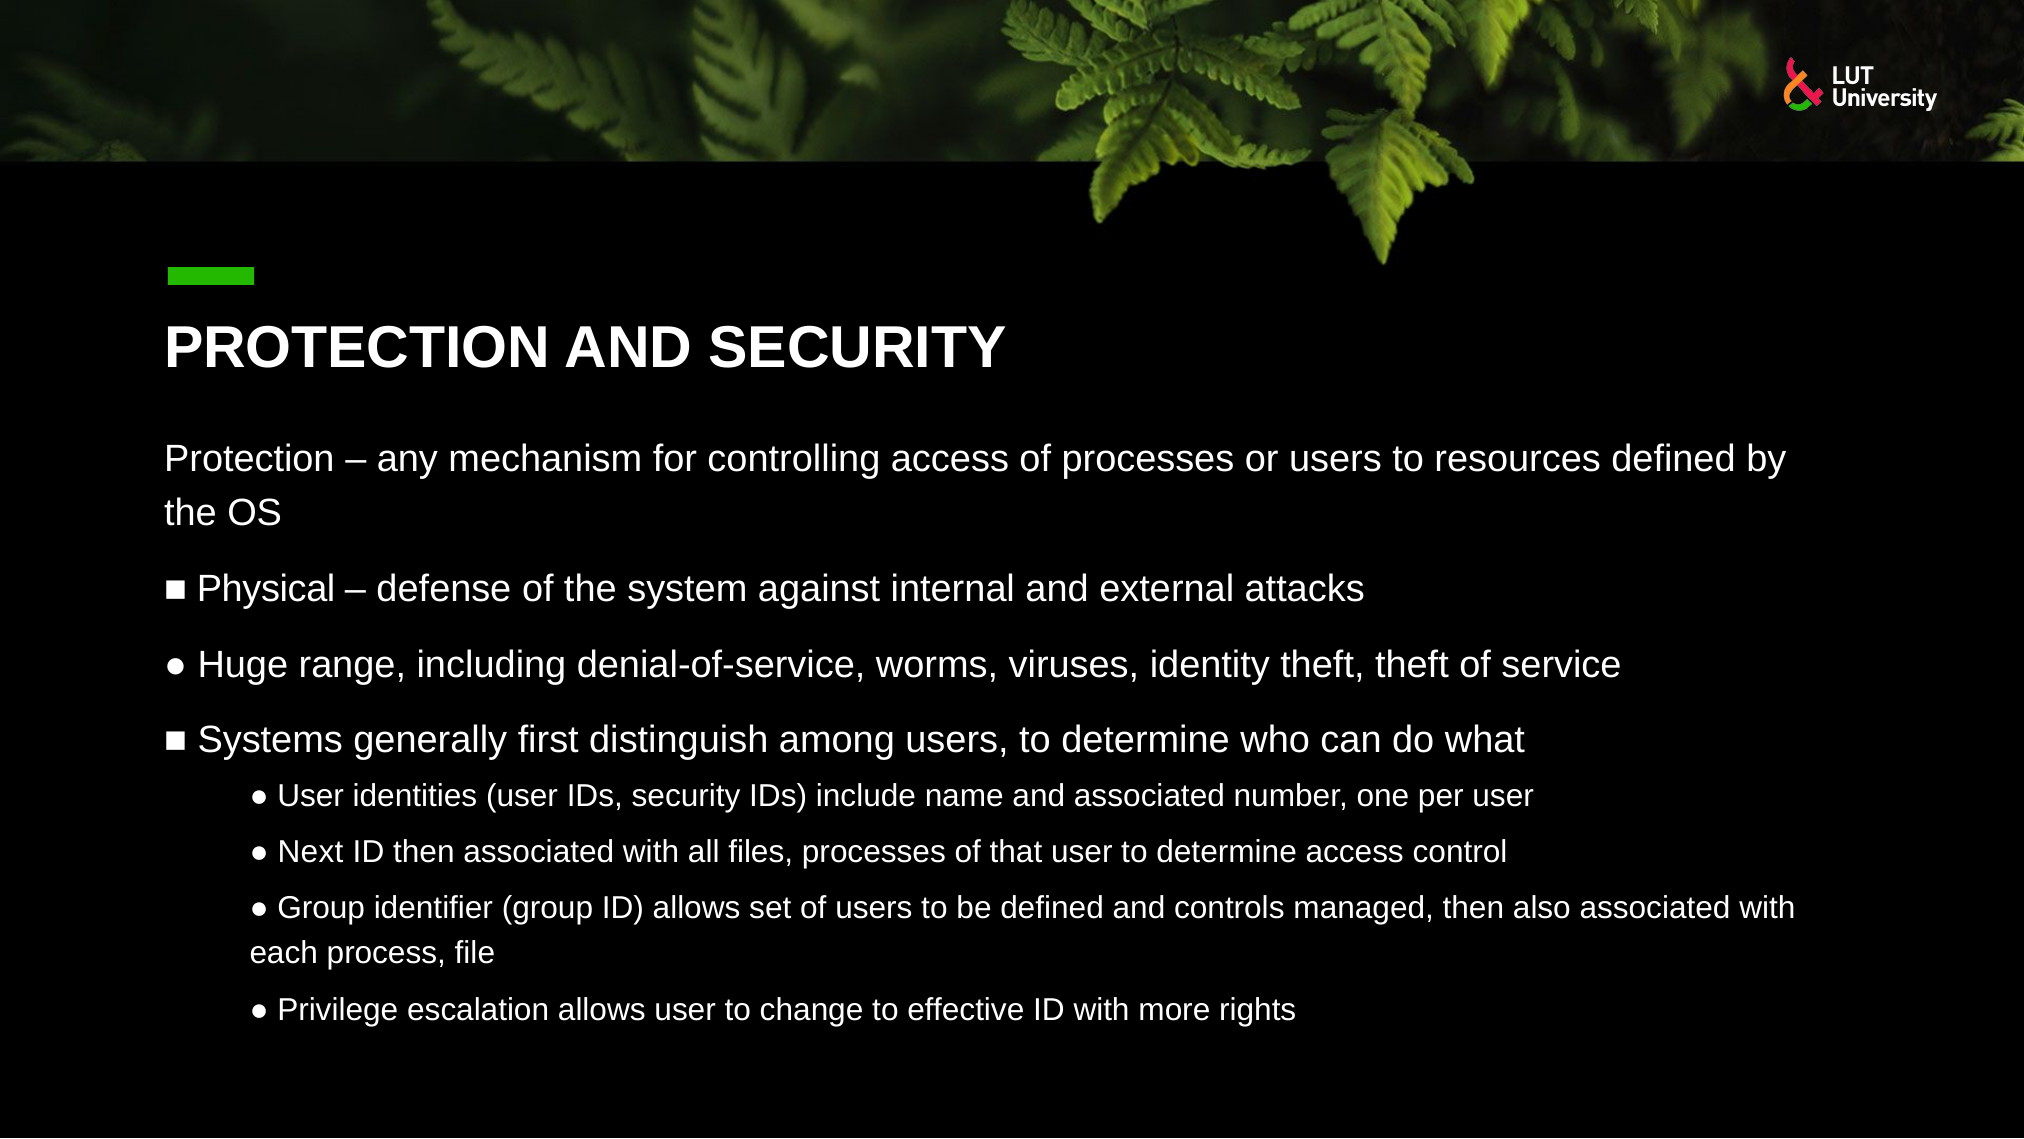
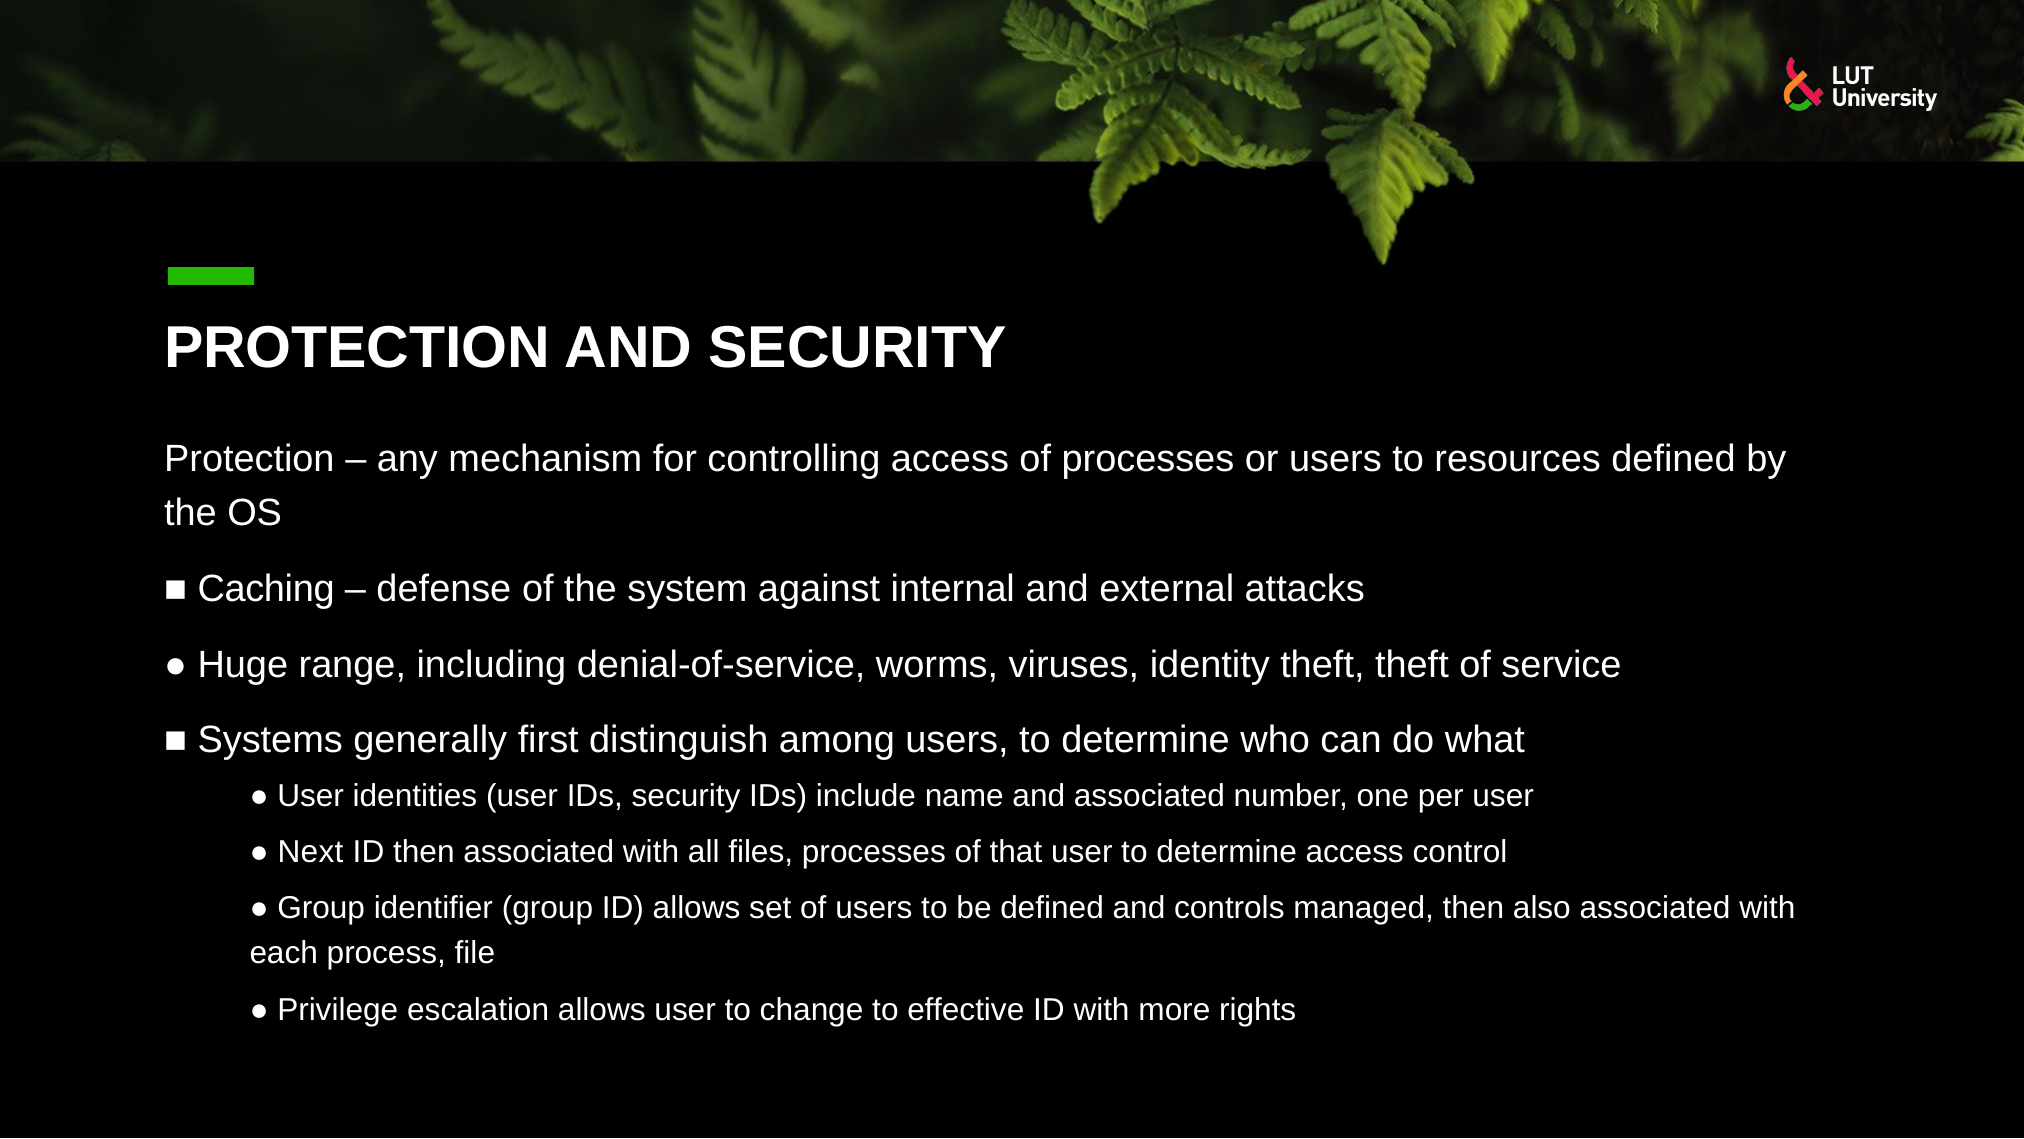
Physical: Physical -> Caching
